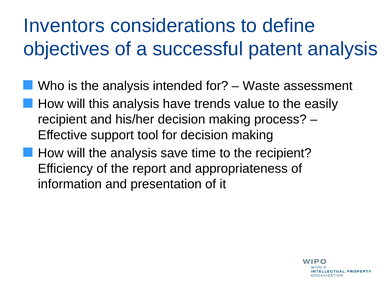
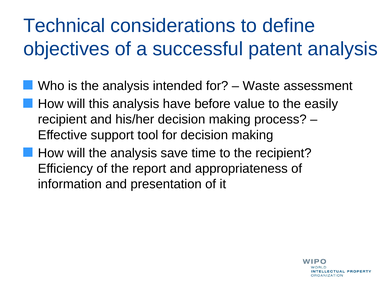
Inventors: Inventors -> Technical
trends: trends -> before
